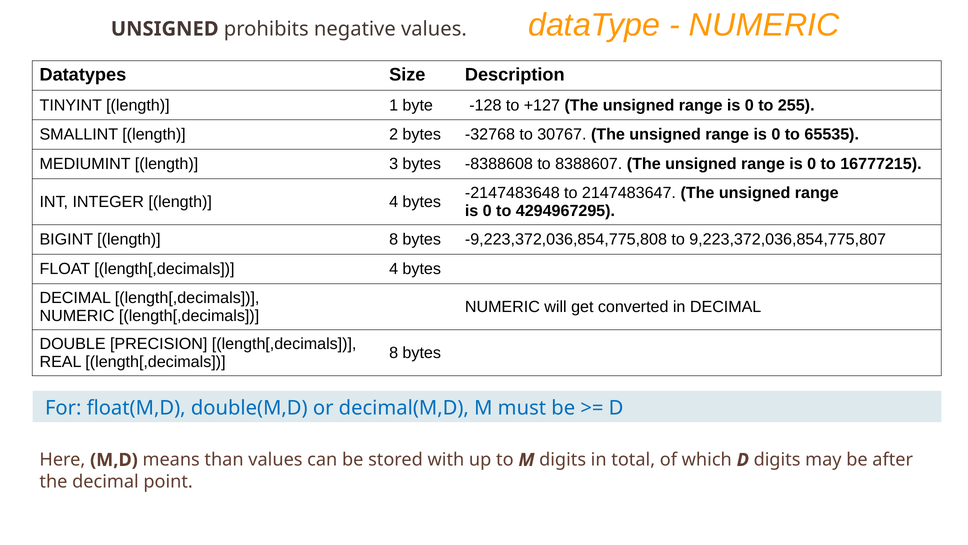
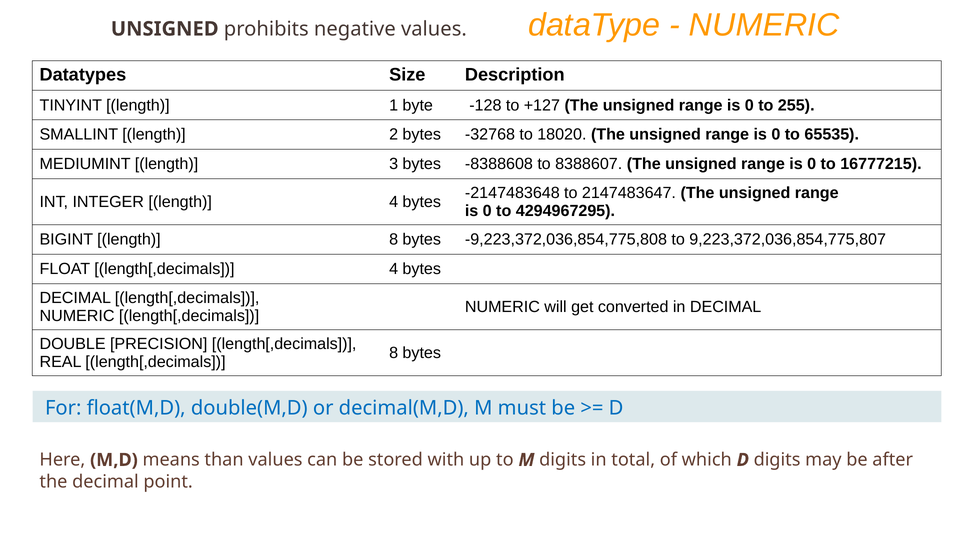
30767: 30767 -> 18020
